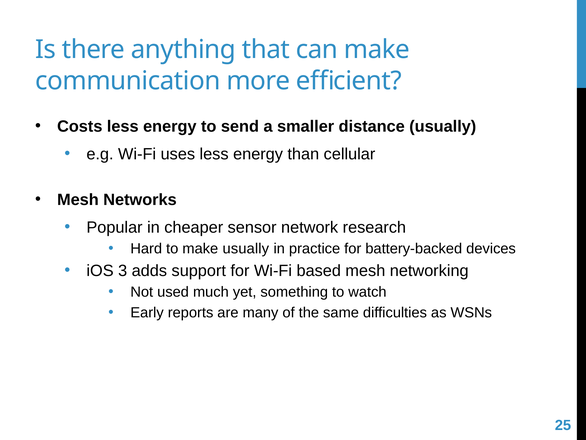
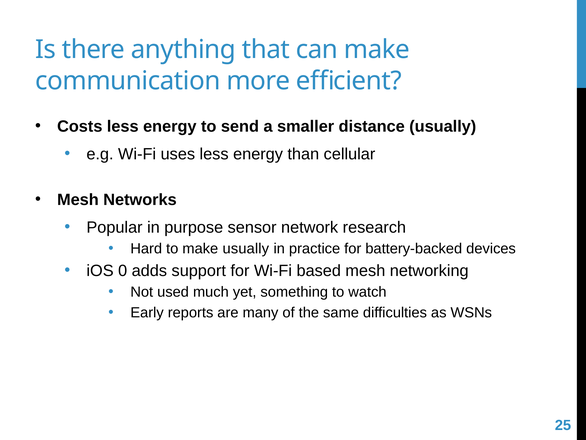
cheaper: cheaper -> purpose
3: 3 -> 0
